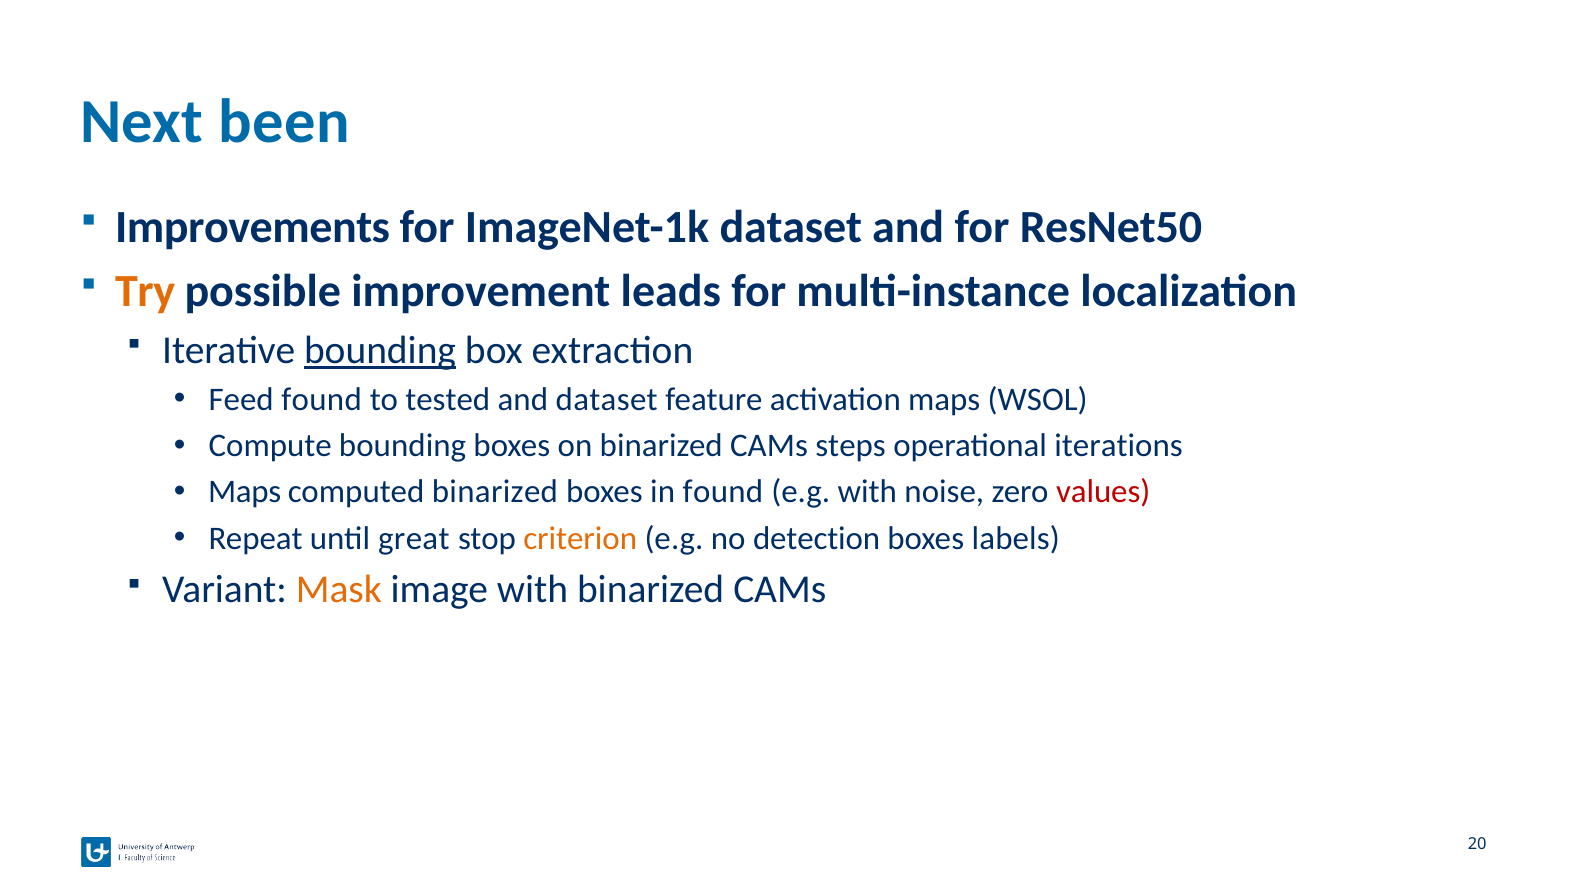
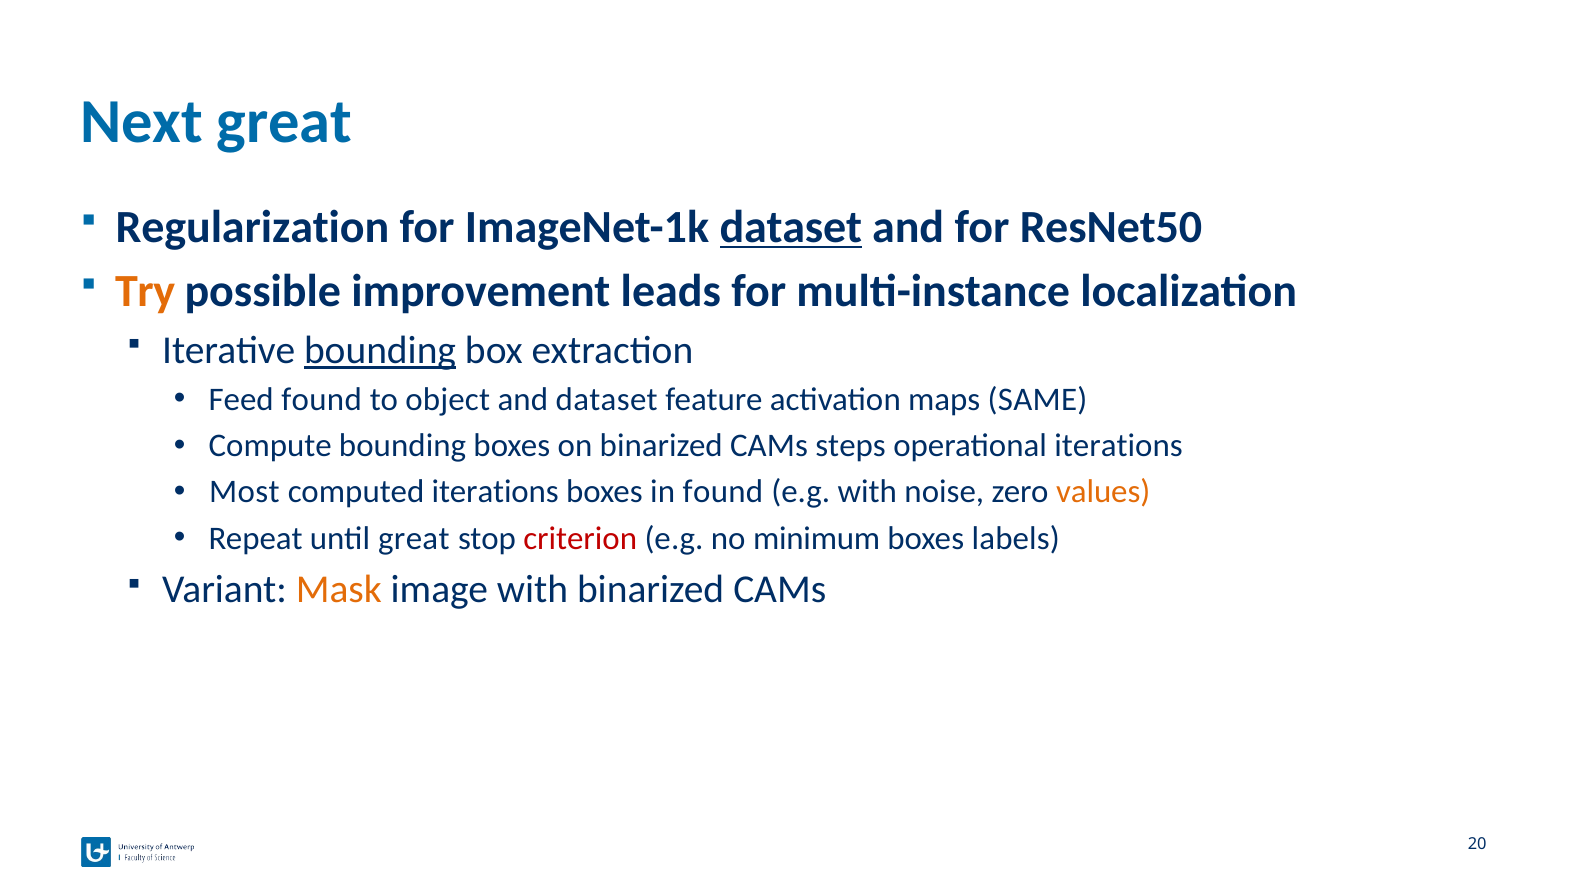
Next been: been -> great
Improvements: Improvements -> Regularization
dataset at (791, 227) underline: none -> present
tested: tested -> object
WSOL: WSOL -> SAME
Maps at (245, 492): Maps -> Most
computed binarized: binarized -> iterations
values colour: red -> orange
criterion colour: orange -> red
detection: detection -> minimum
